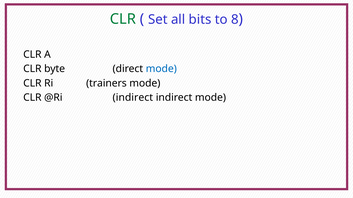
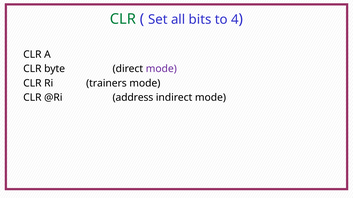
8: 8 -> 4
mode at (161, 69) colour: blue -> purple
@Ri indirect: indirect -> address
